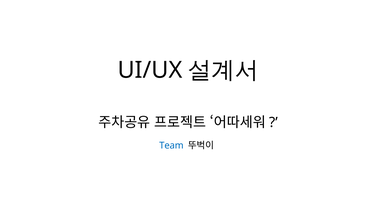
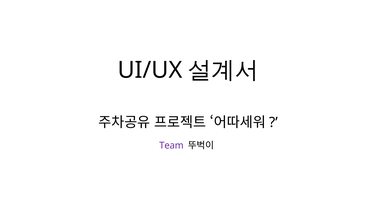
Team colour: blue -> purple
